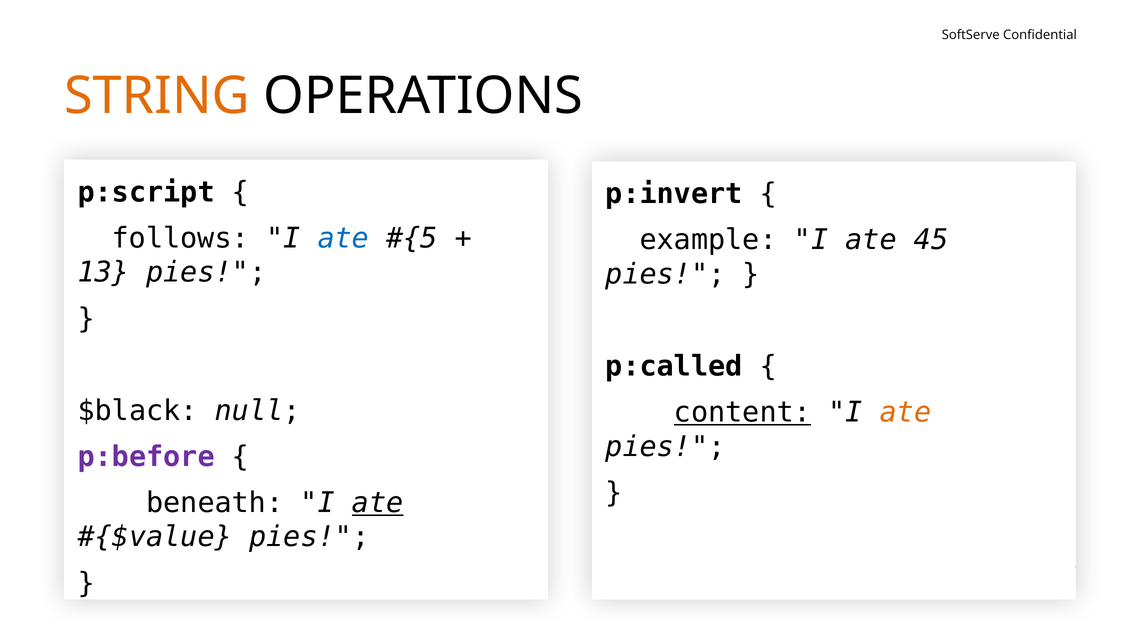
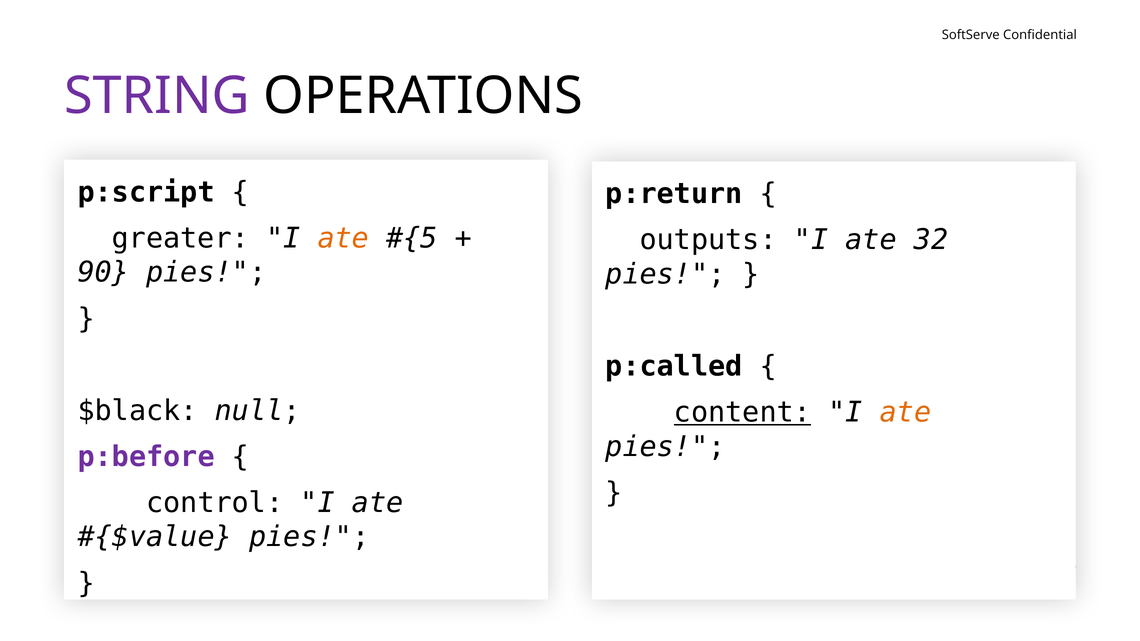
STRING colour: orange -> purple
p:invert: p:invert -> p:return
follows: follows -> greater
ate at (343, 238) colour: blue -> orange
example: example -> outputs
45: 45 -> 32
13: 13 -> 90
beneath: beneath -> control
ate at (378, 503) underline: present -> none
